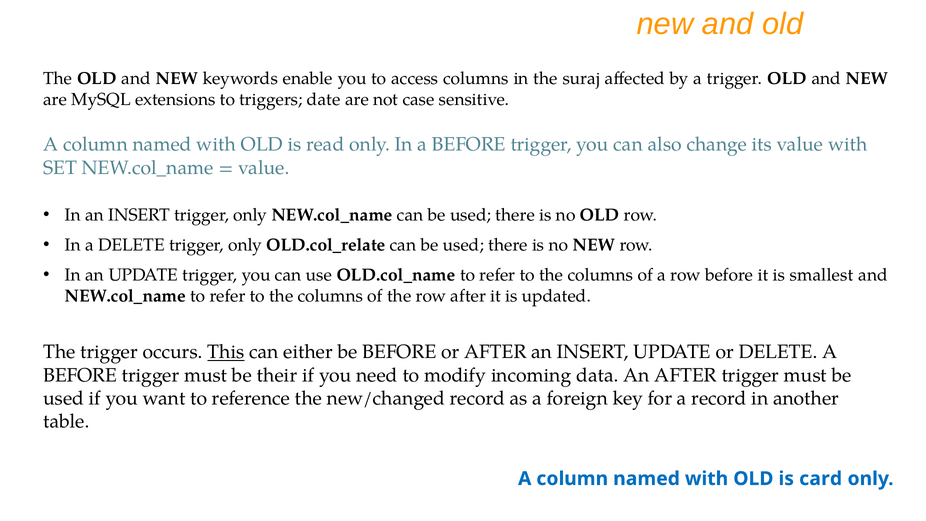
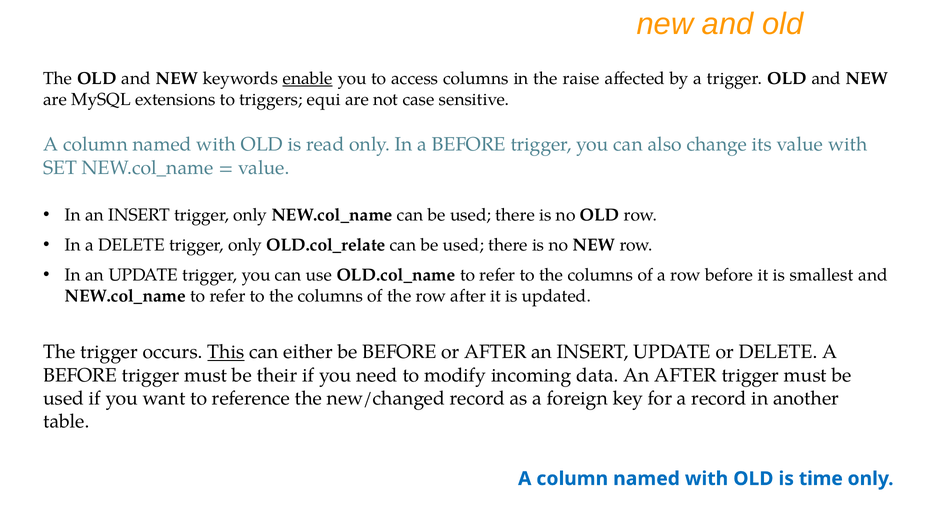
enable underline: none -> present
suraj: suraj -> raise
date: date -> equi
card: card -> time
